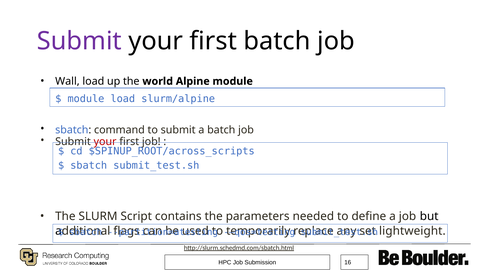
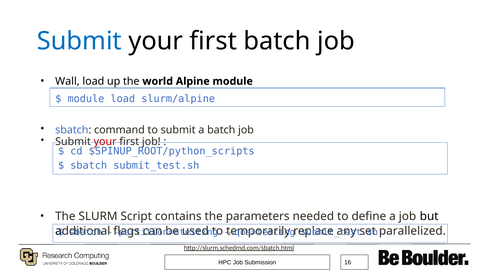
Submit at (79, 41) colour: purple -> blue
$SPINUP_ROOT/across_scripts: $SPINUP_ROOT/across_scripts -> $SPINUP_ROOT/python_scripts
lightweight: lightweight -> parallelized
